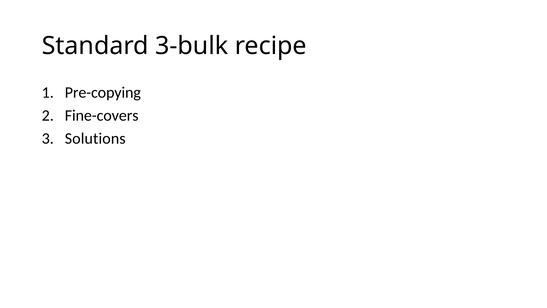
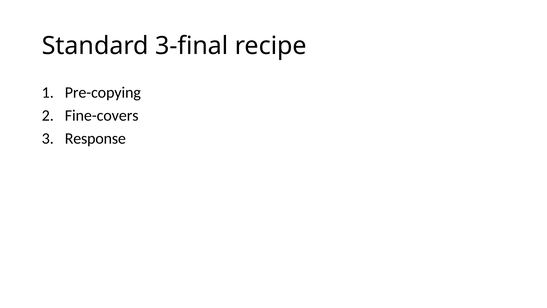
3-bulk: 3-bulk -> 3-final
Solutions: Solutions -> Response
